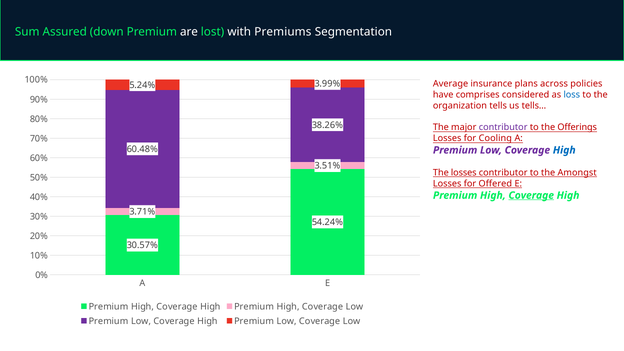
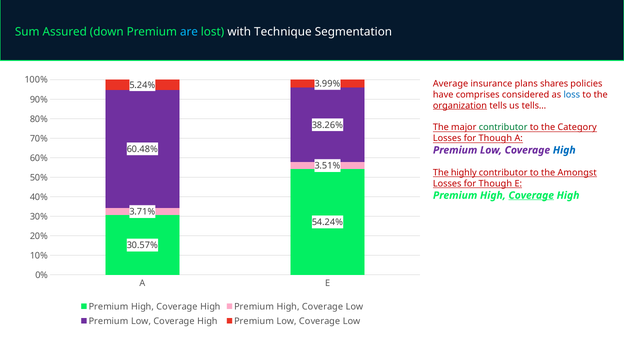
are colour: white -> light blue
Premiums: Premiums -> Technique
across: across -> shares
organization underline: none -> present
contributor at (503, 127) colour: purple -> green
Offerings: Offerings -> Category
Cooling at (495, 138): Cooling -> Though
The losses: losses -> highly
Offered at (495, 184): Offered -> Though
